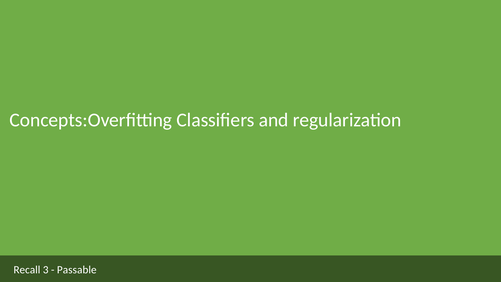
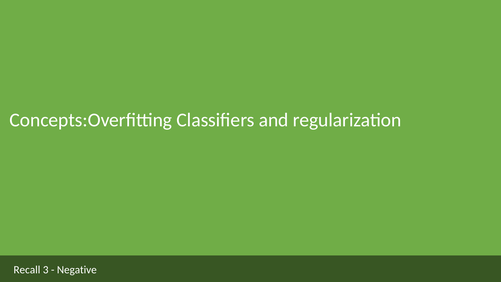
Passable: Passable -> Negative
